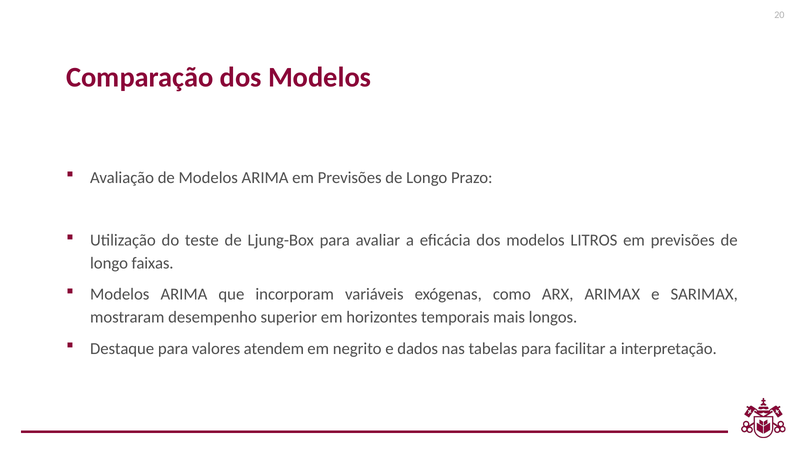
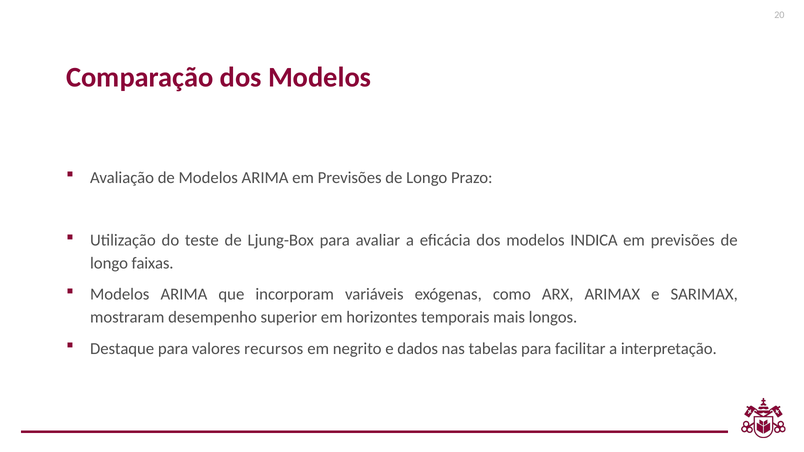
LITROS: LITROS -> INDICA
atendem: atendem -> recursos
